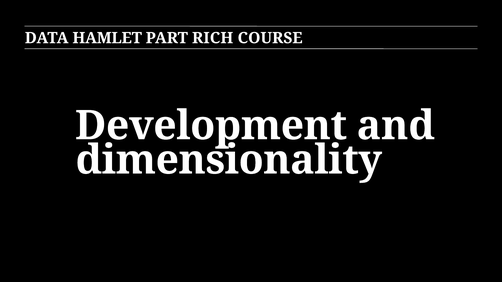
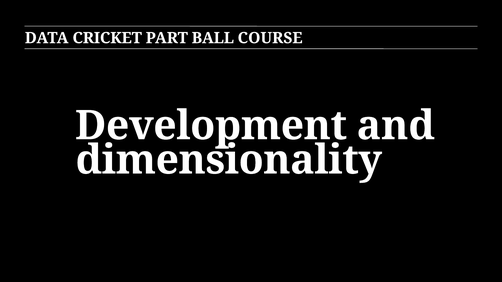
HAMLET: HAMLET -> CRICKET
RICH: RICH -> BALL
